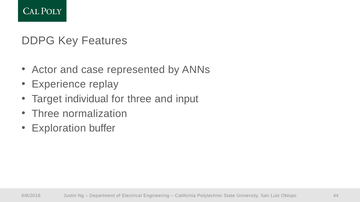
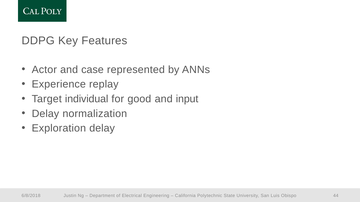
for three: three -> good
Three at (45, 114): Three -> Delay
Exploration buffer: buffer -> delay
